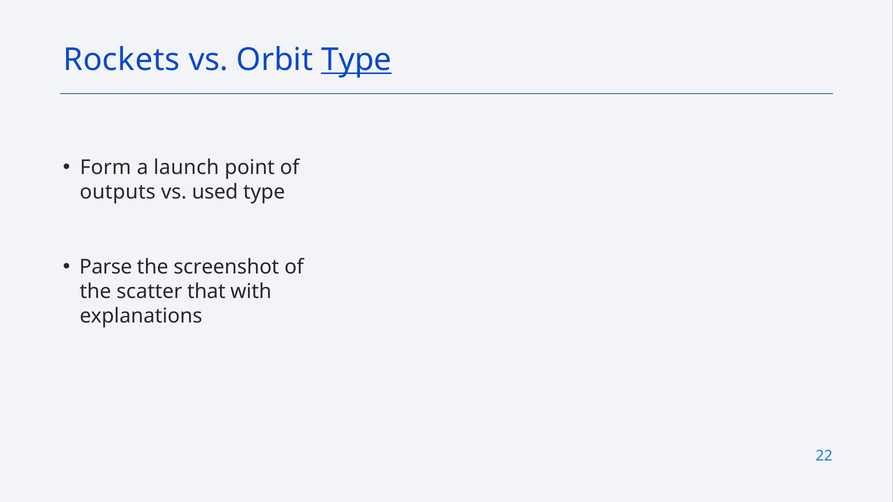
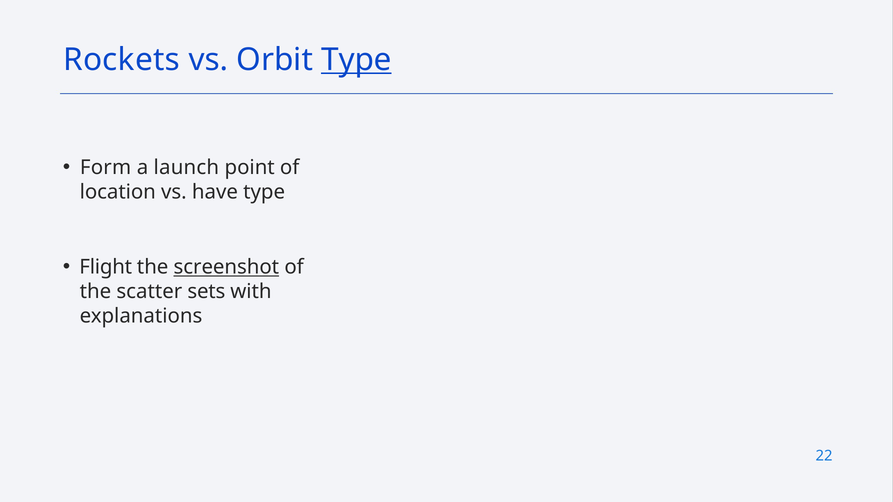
outputs: outputs -> location
used: used -> have
Parse: Parse -> Flight
screenshot underline: none -> present
that: that -> sets
